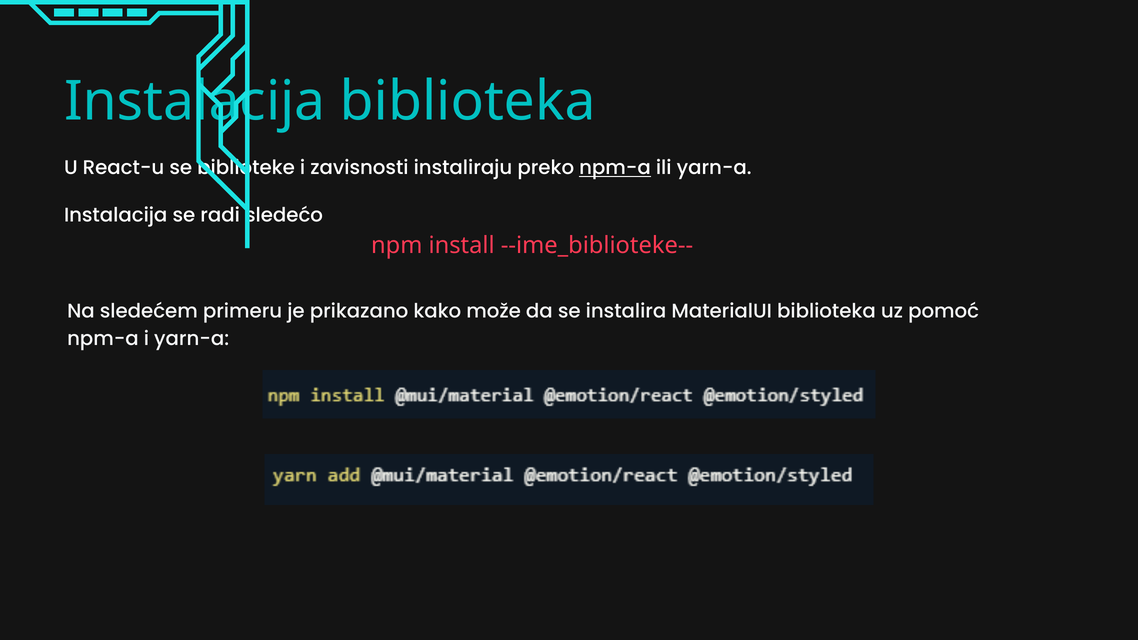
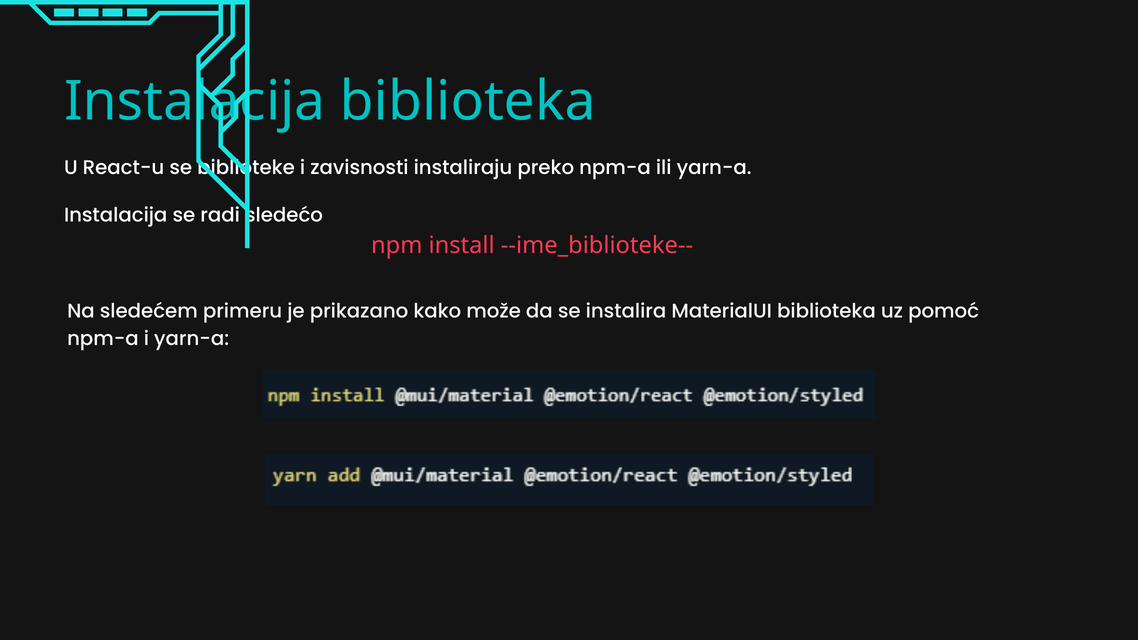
npm-a at (615, 168) underline: present -> none
